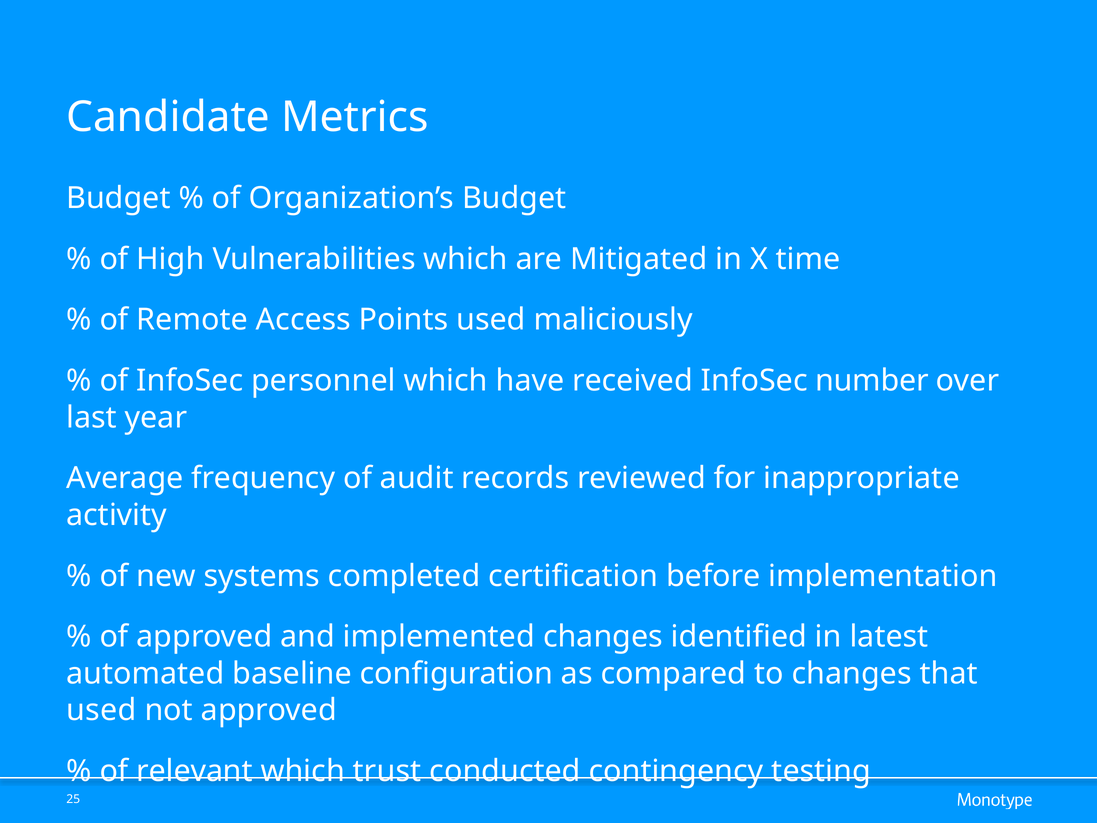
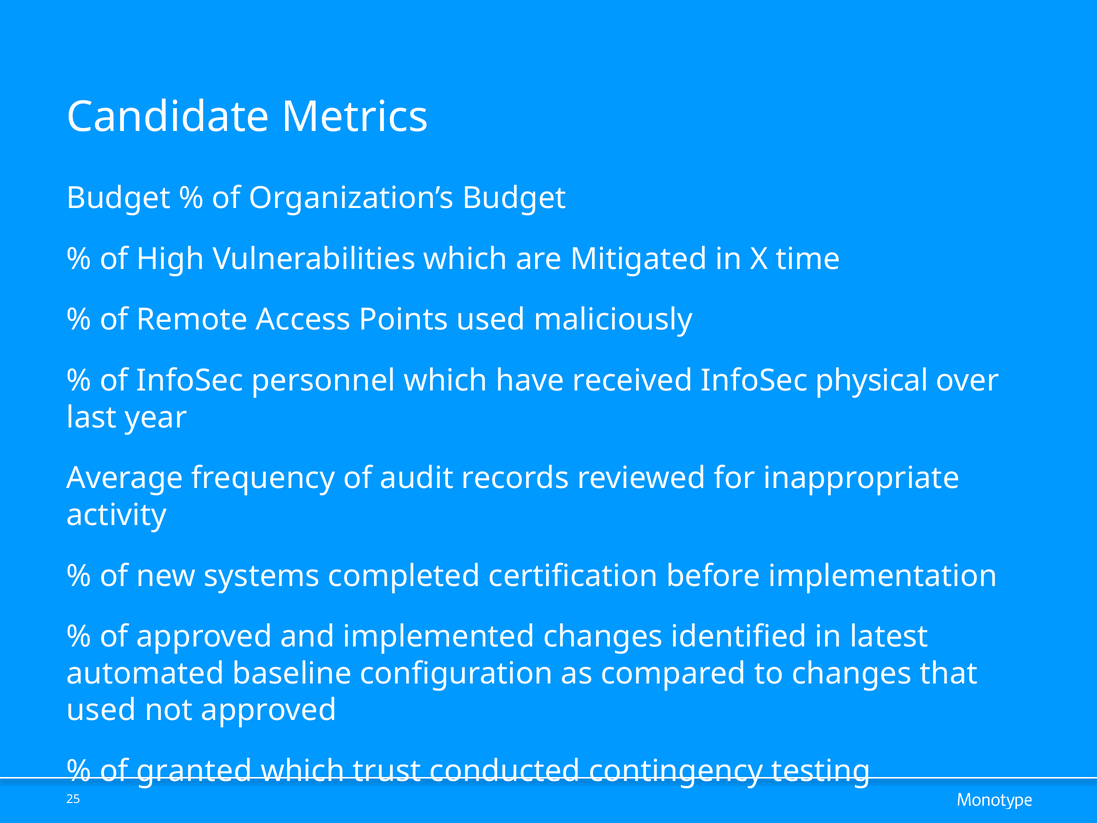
number: number -> physical
relevant: relevant -> granted
